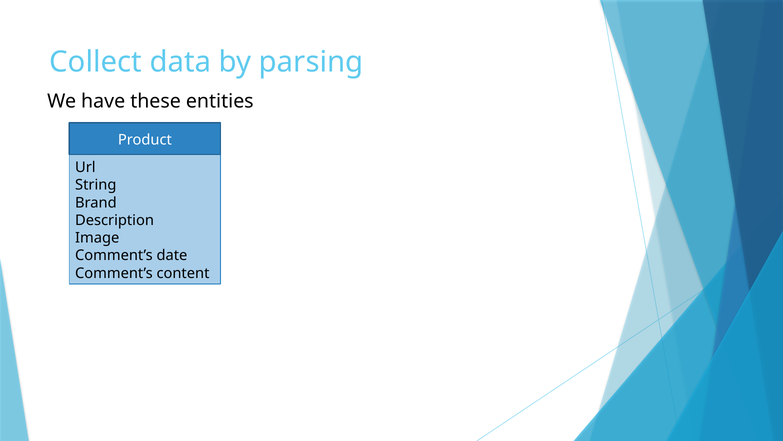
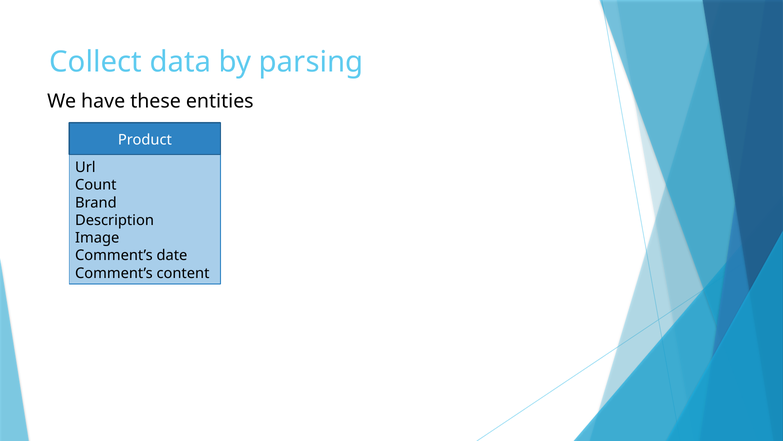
String: String -> Count
